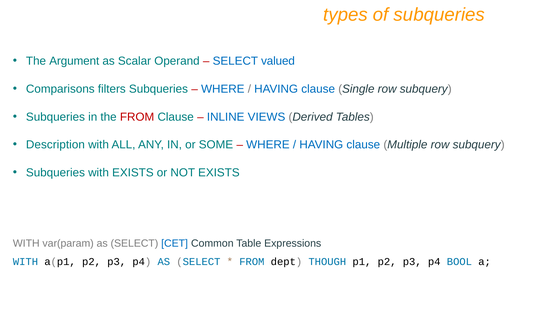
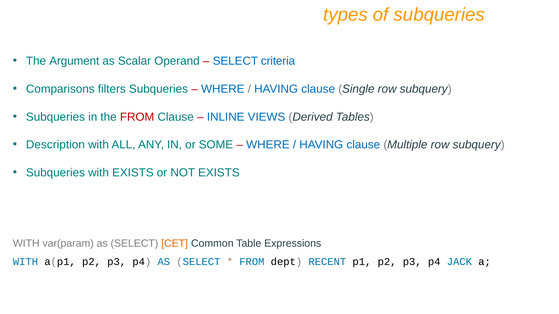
valued: valued -> criteria
CET colour: blue -> orange
THOUGH: THOUGH -> RECENT
BOOL: BOOL -> JACK
